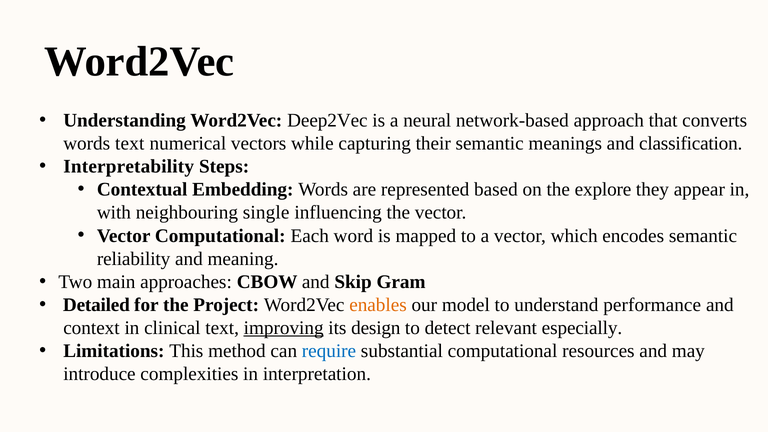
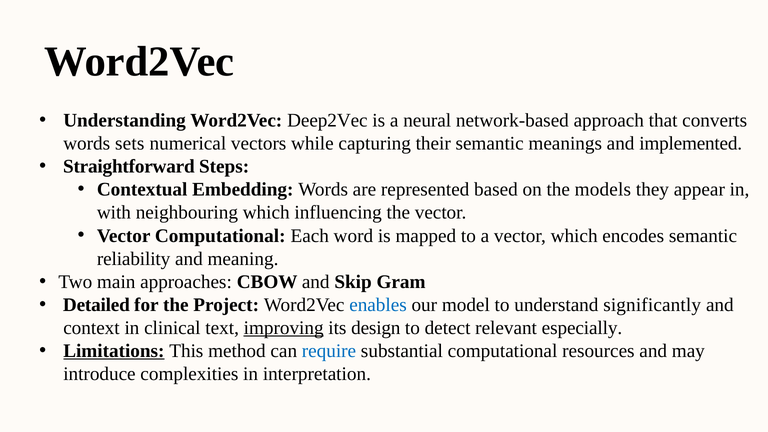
words text: text -> sets
classification: classification -> implemented
Interpretability: Interpretability -> Straightforward
explore: explore -> models
neighbouring single: single -> which
enables colour: orange -> blue
performance: performance -> significantly
Limitations underline: none -> present
